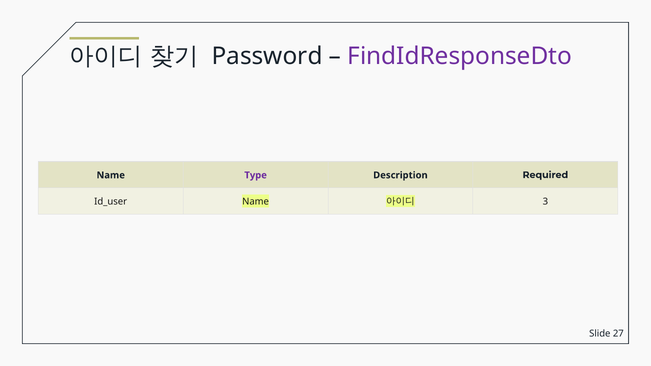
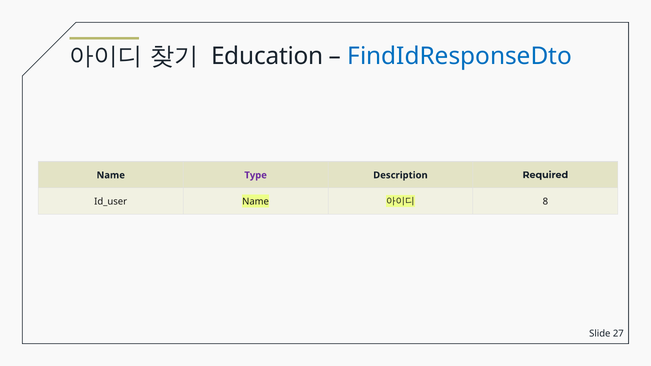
Password: Password -> Education
FindIdResponseDto colour: purple -> blue
3: 3 -> 8
